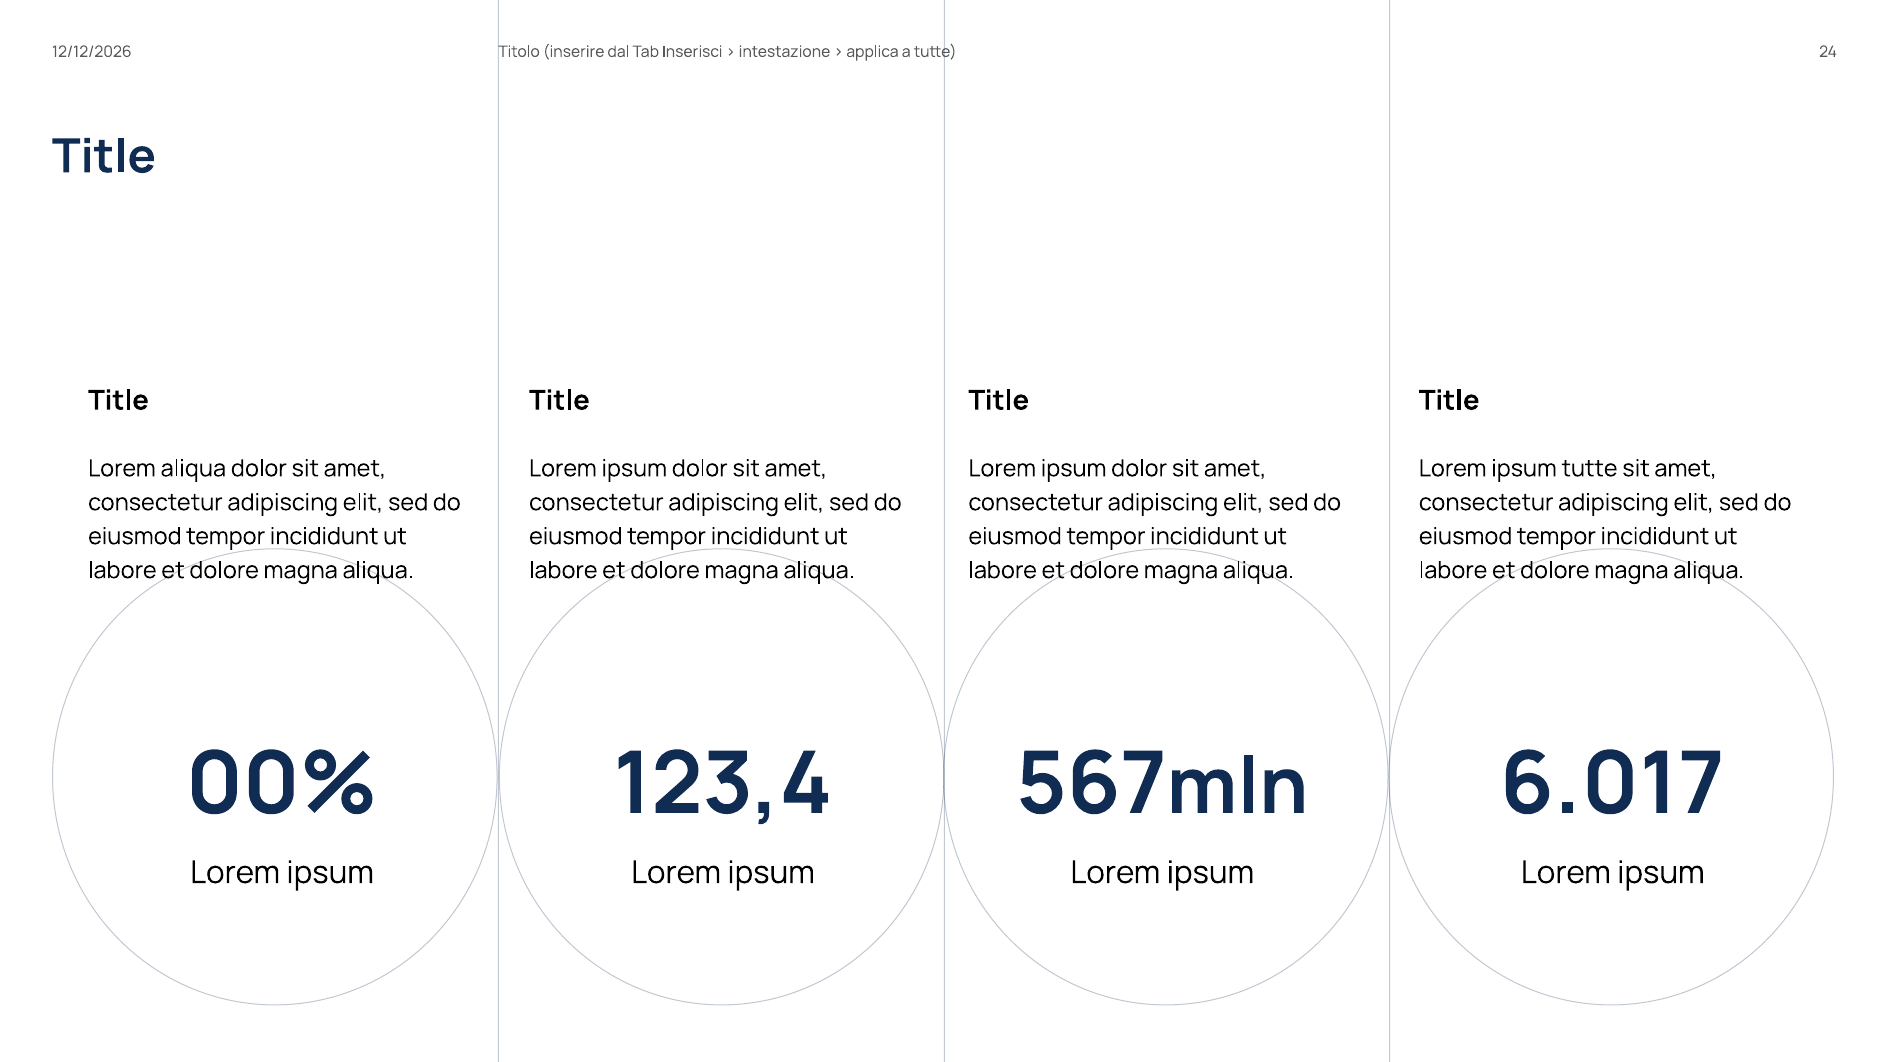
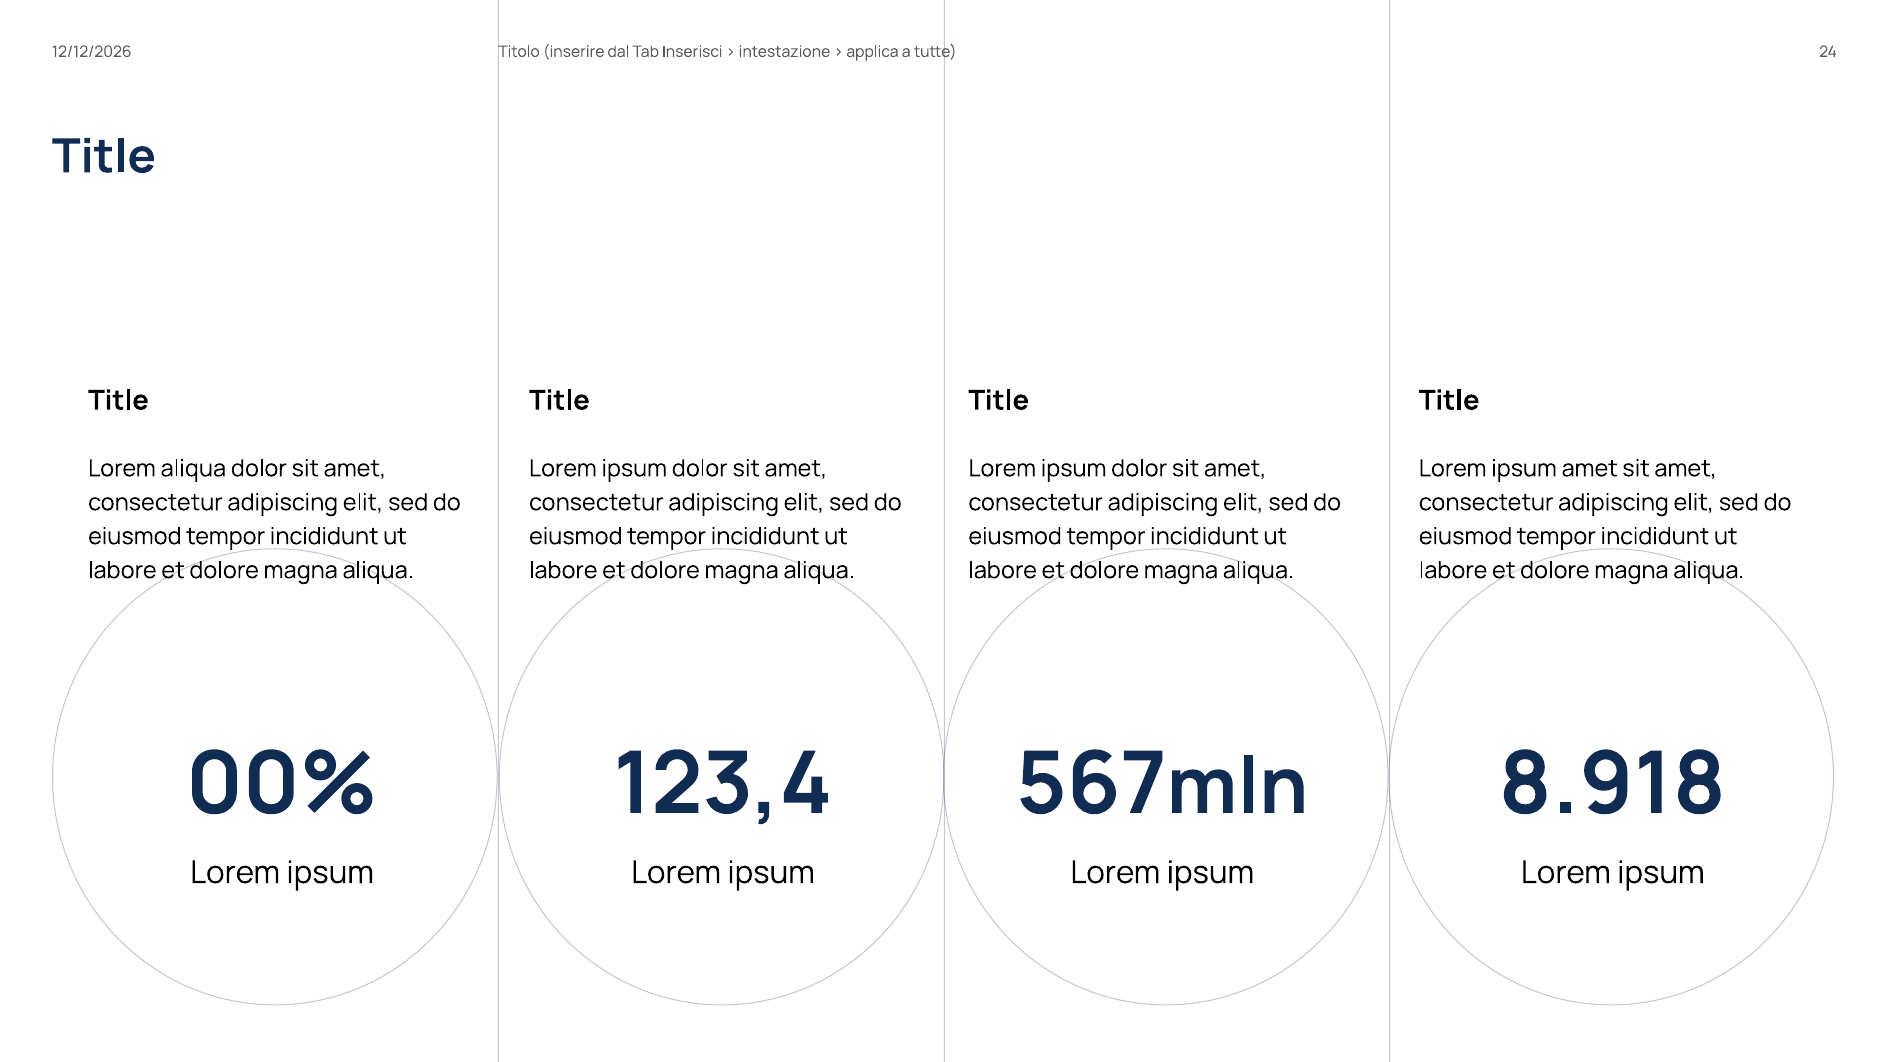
ipsum tutte: tutte -> amet
6.017: 6.017 -> 8.918
